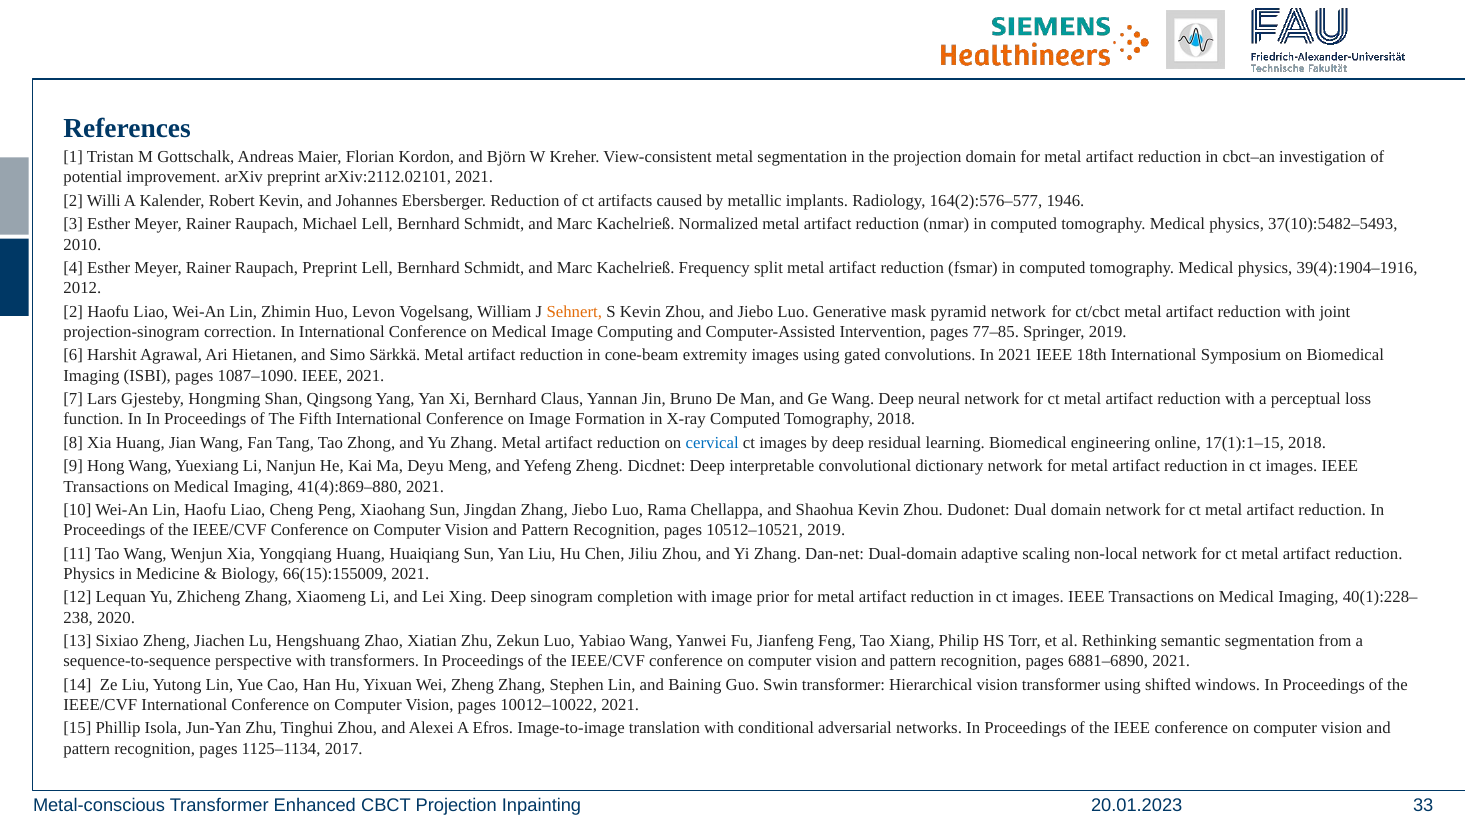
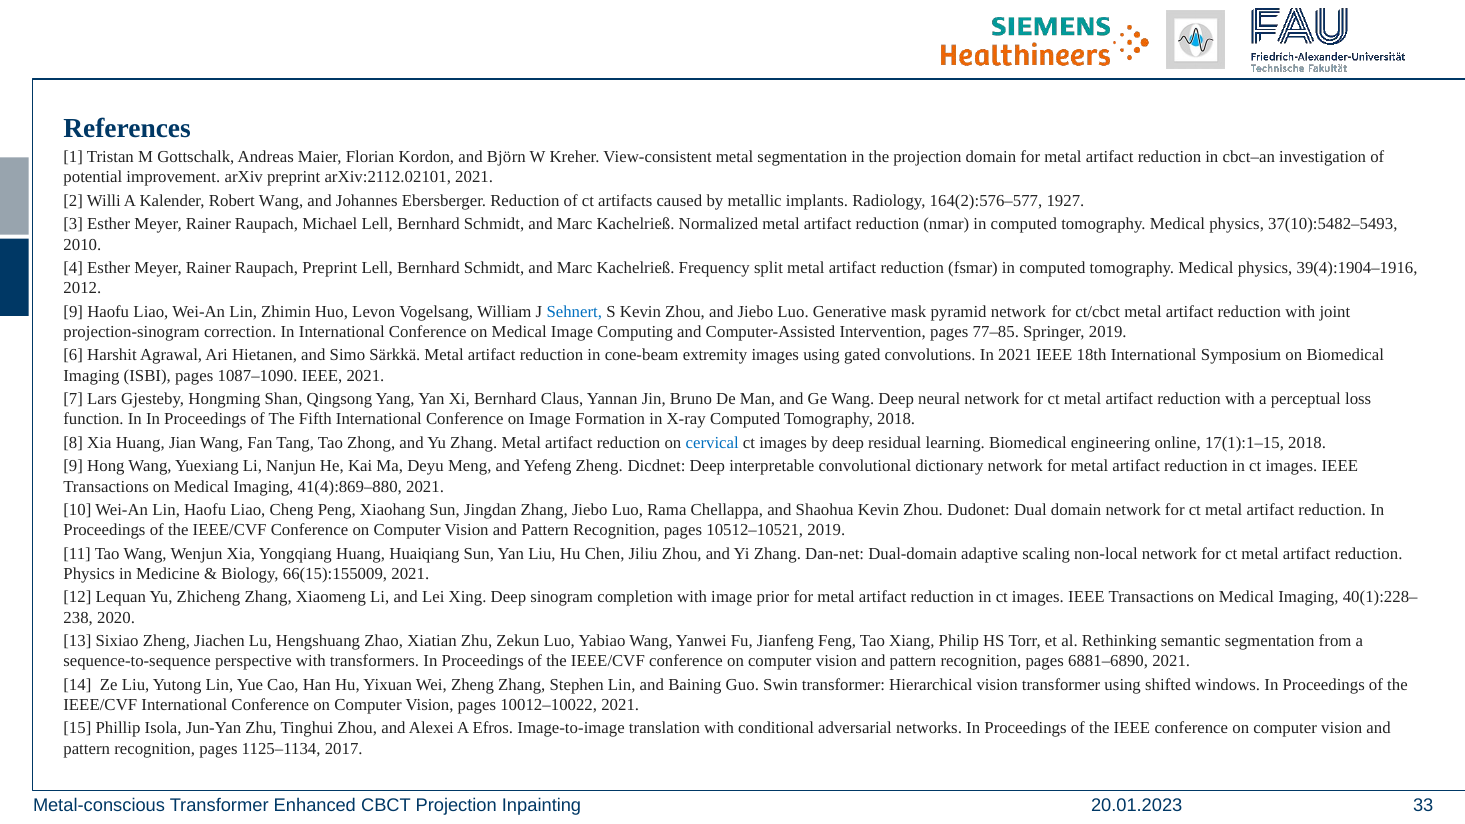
Robert Kevin: Kevin -> Wang
1946: 1946 -> 1927
2 at (73, 312): 2 -> 9
Sehnert colour: orange -> blue
